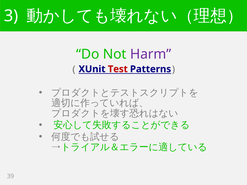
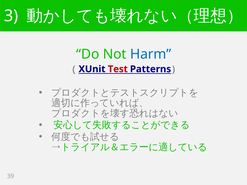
Harm colour: purple -> blue
